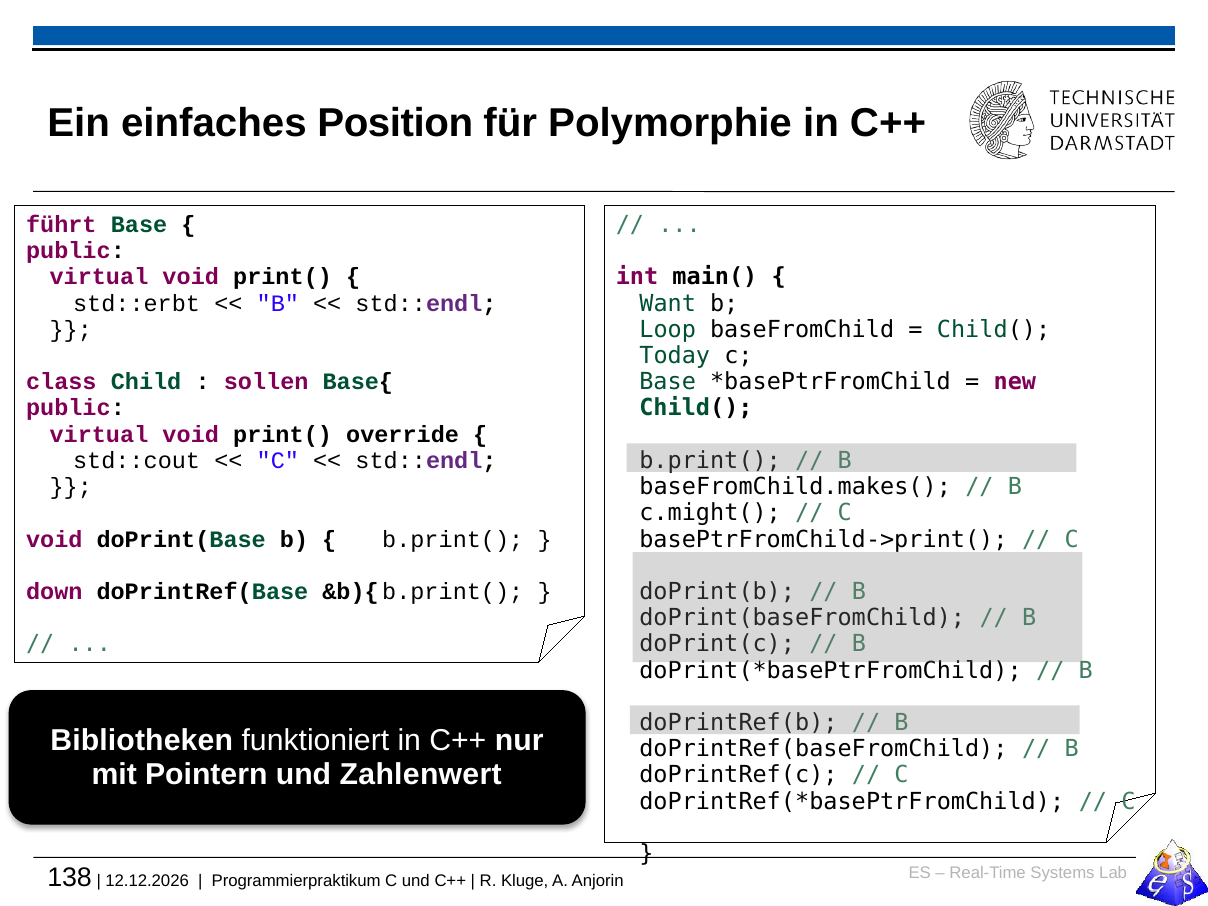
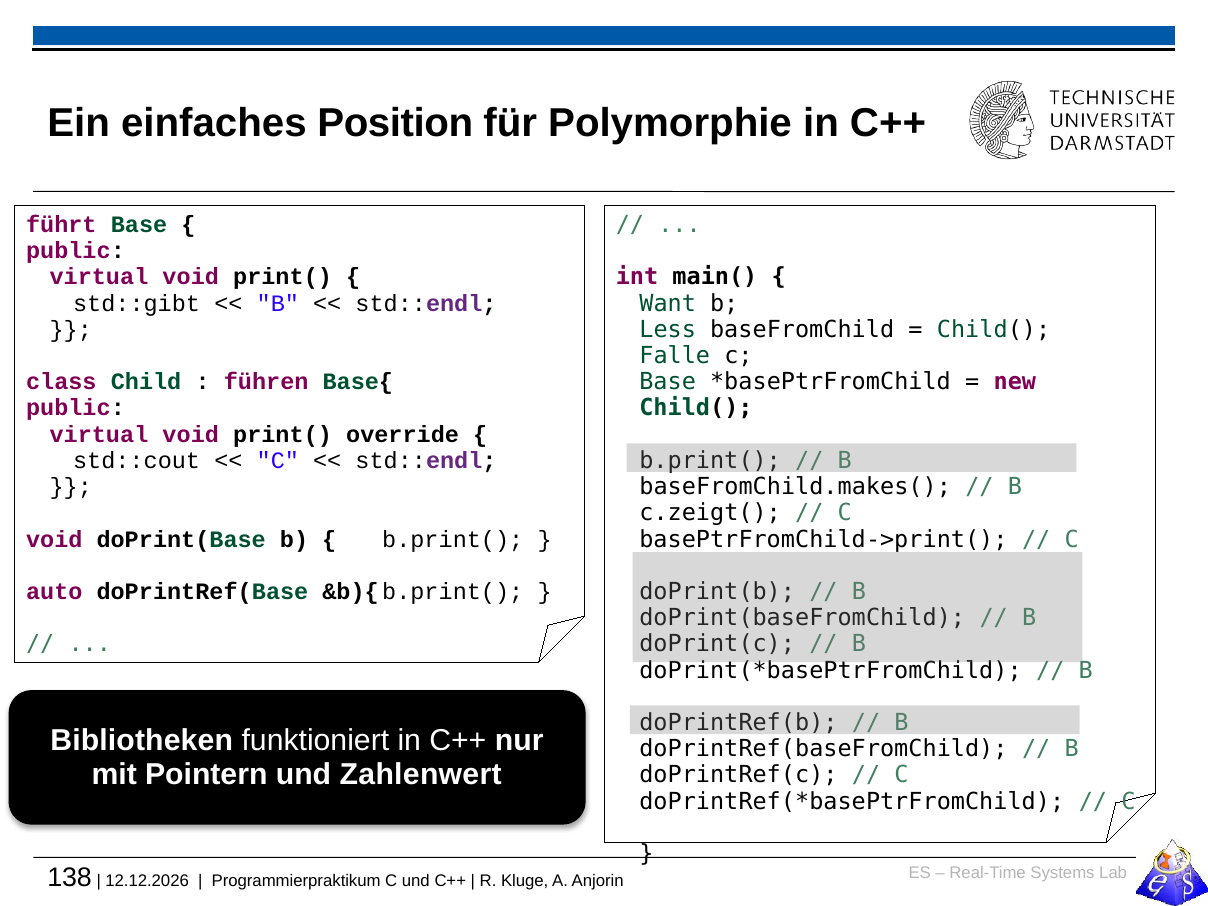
std::erbt: std::erbt -> std::gibt
Loop: Loop -> Less
Today: Today -> Falle
sollen: sollen -> führen
c.might(: c.might( -> c.zeigt(
down: down -> auto
